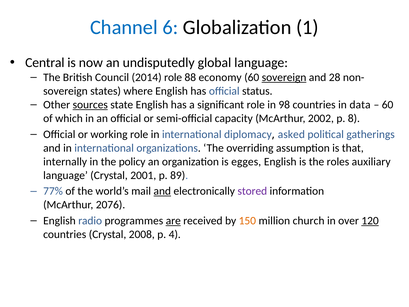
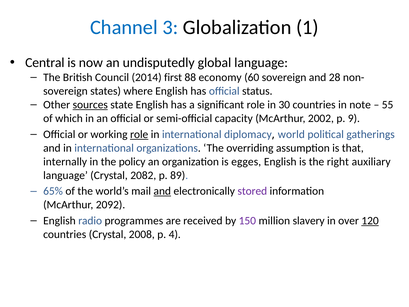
6: 6 -> 3
2014 role: role -> first
sovereign at (284, 77) underline: present -> none
98: 98 -> 30
data: data -> note
60 at (388, 105): 60 -> 55
8: 8 -> 9
role at (139, 134) underline: none -> present
asked: asked -> world
roles: roles -> right
2001: 2001 -> 2082
77%: 77% -> 65%
2076: 2076 -> 2092
are underline: present -> none
150 colour: orange -> purple
church: church -> slavery
